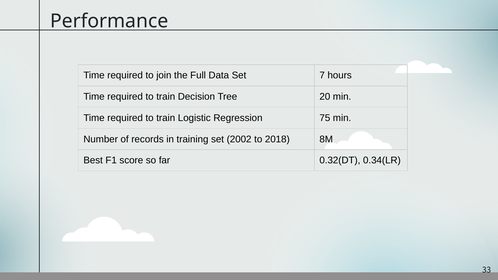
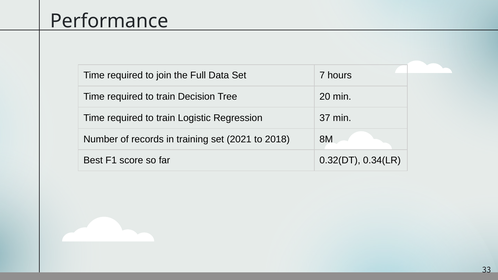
75: 75 -> 37
2002: 2002 -> 2021
